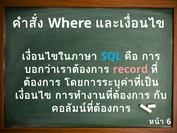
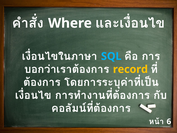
record colour: pink -> yellow
